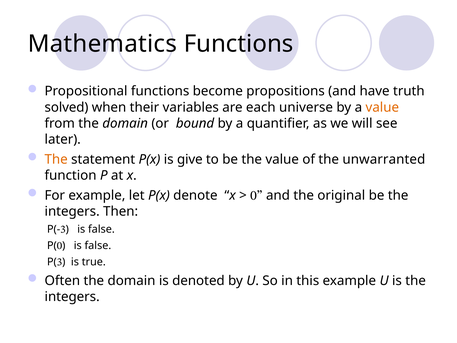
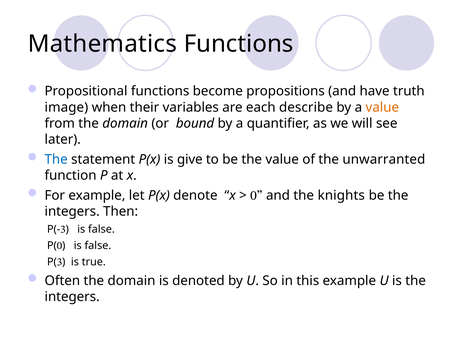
solved: solved -> image
universe: universe -> describe
The at (56, 159) colour: orange -> blue
original: original -> knights
